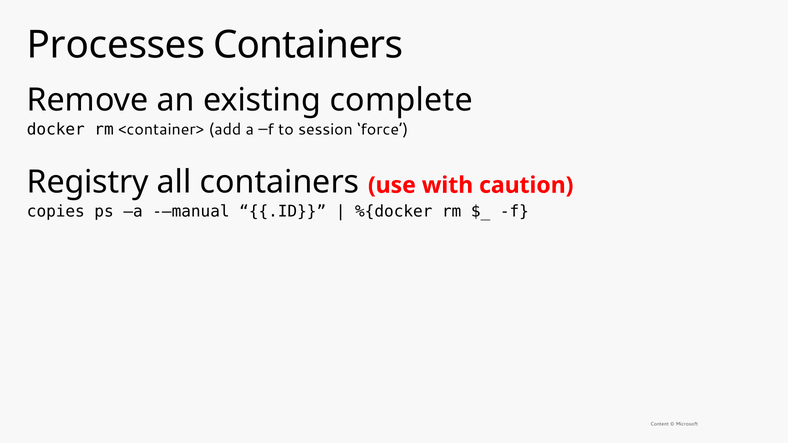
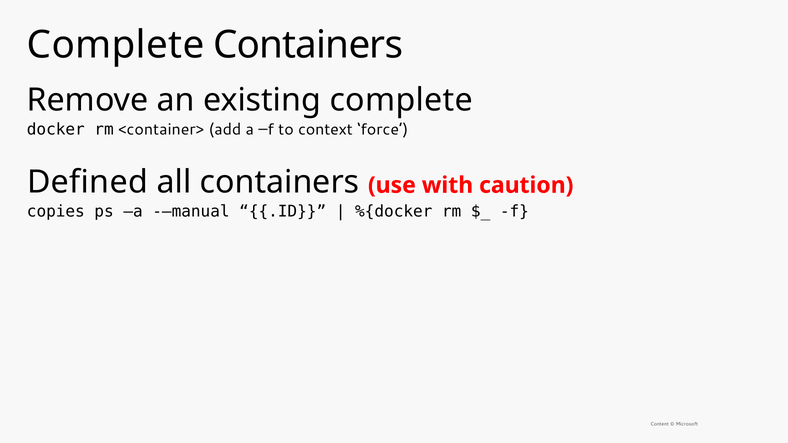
Processes at (116, 45): Processes -> Complete
session: session -> context
Registry: Registry -> Defined
